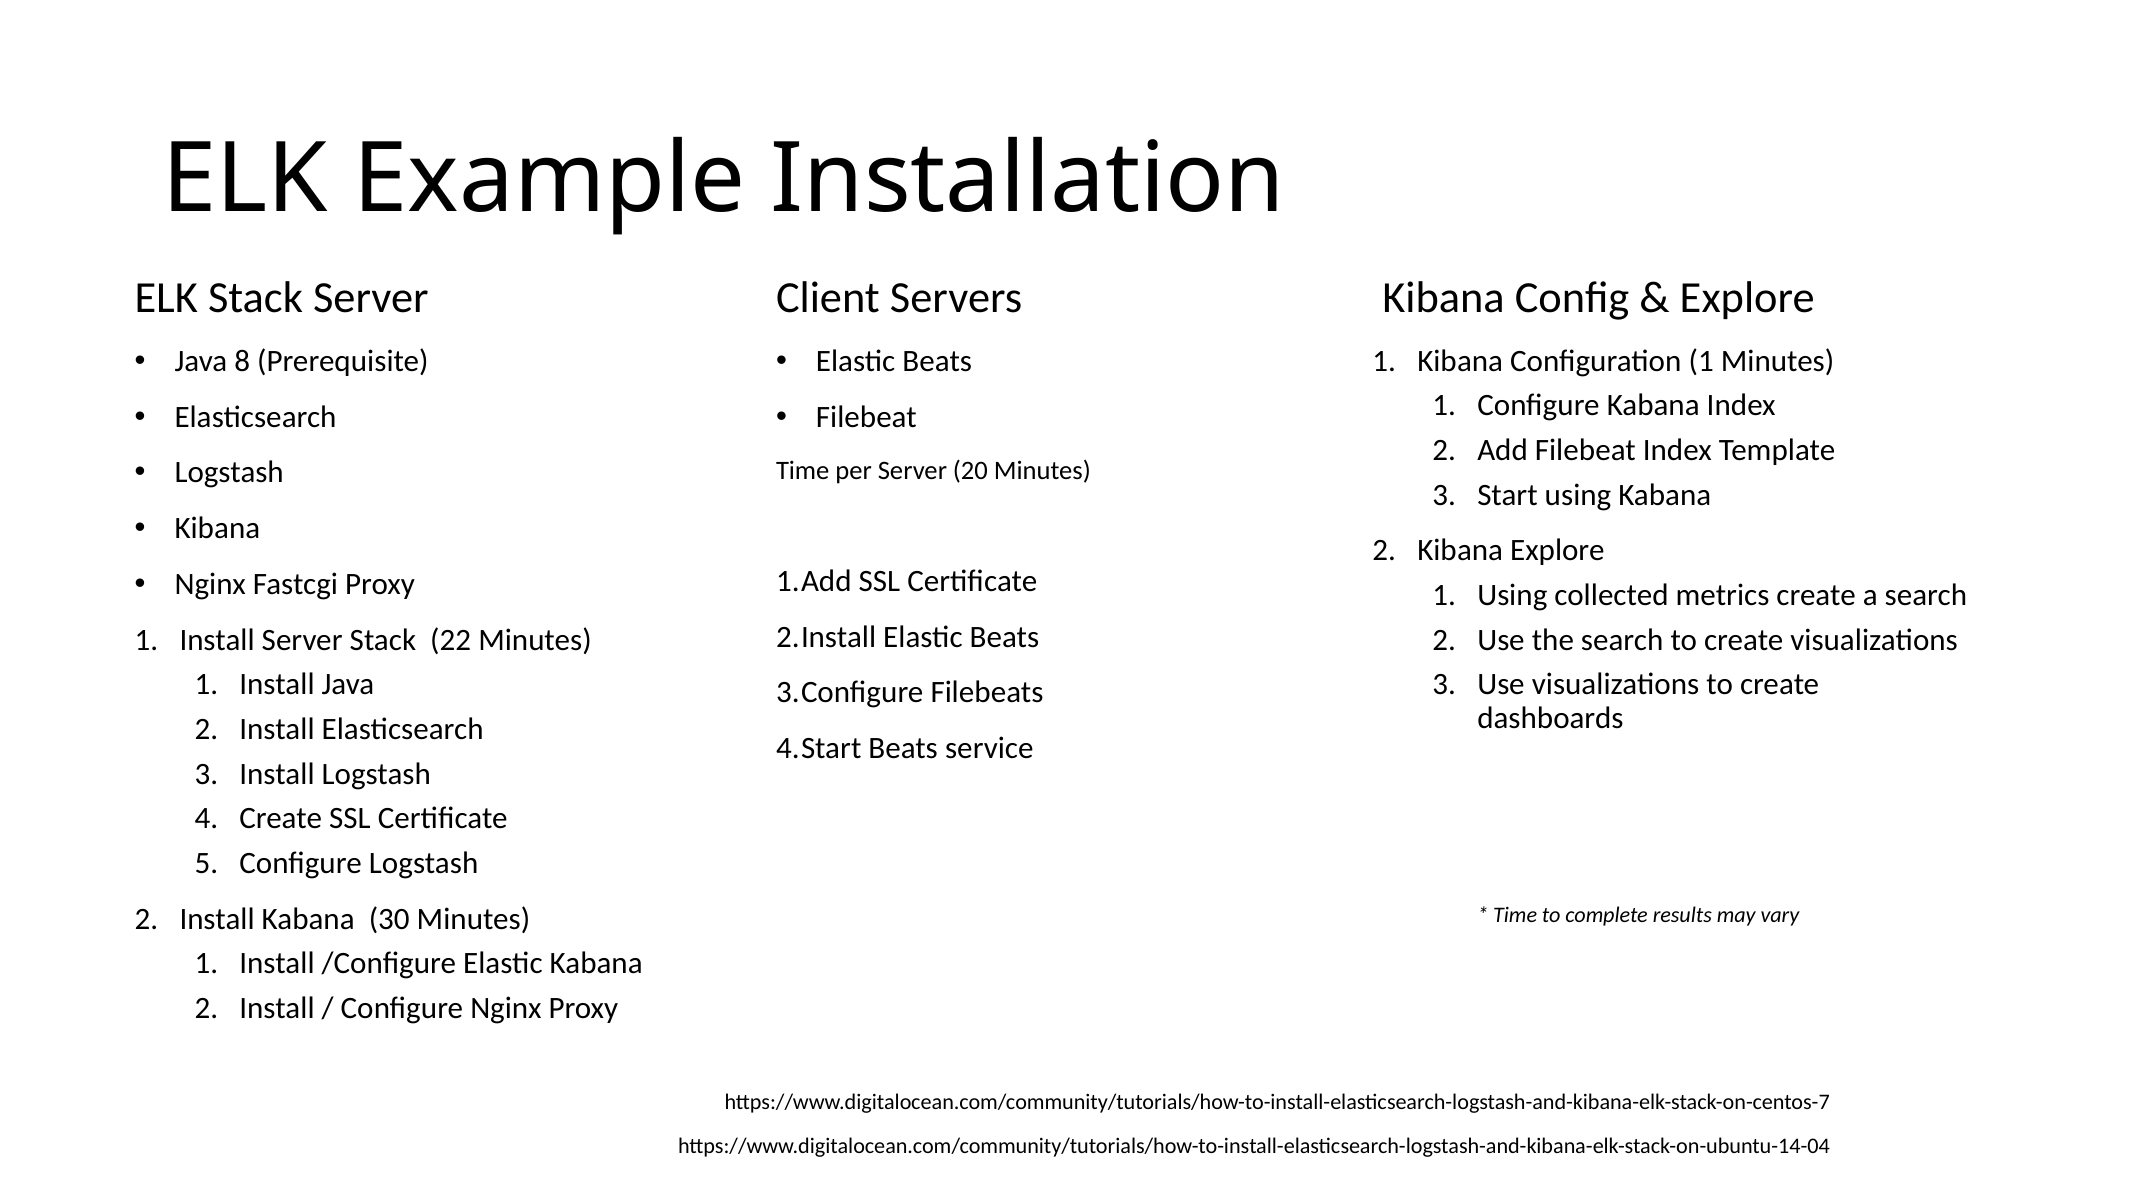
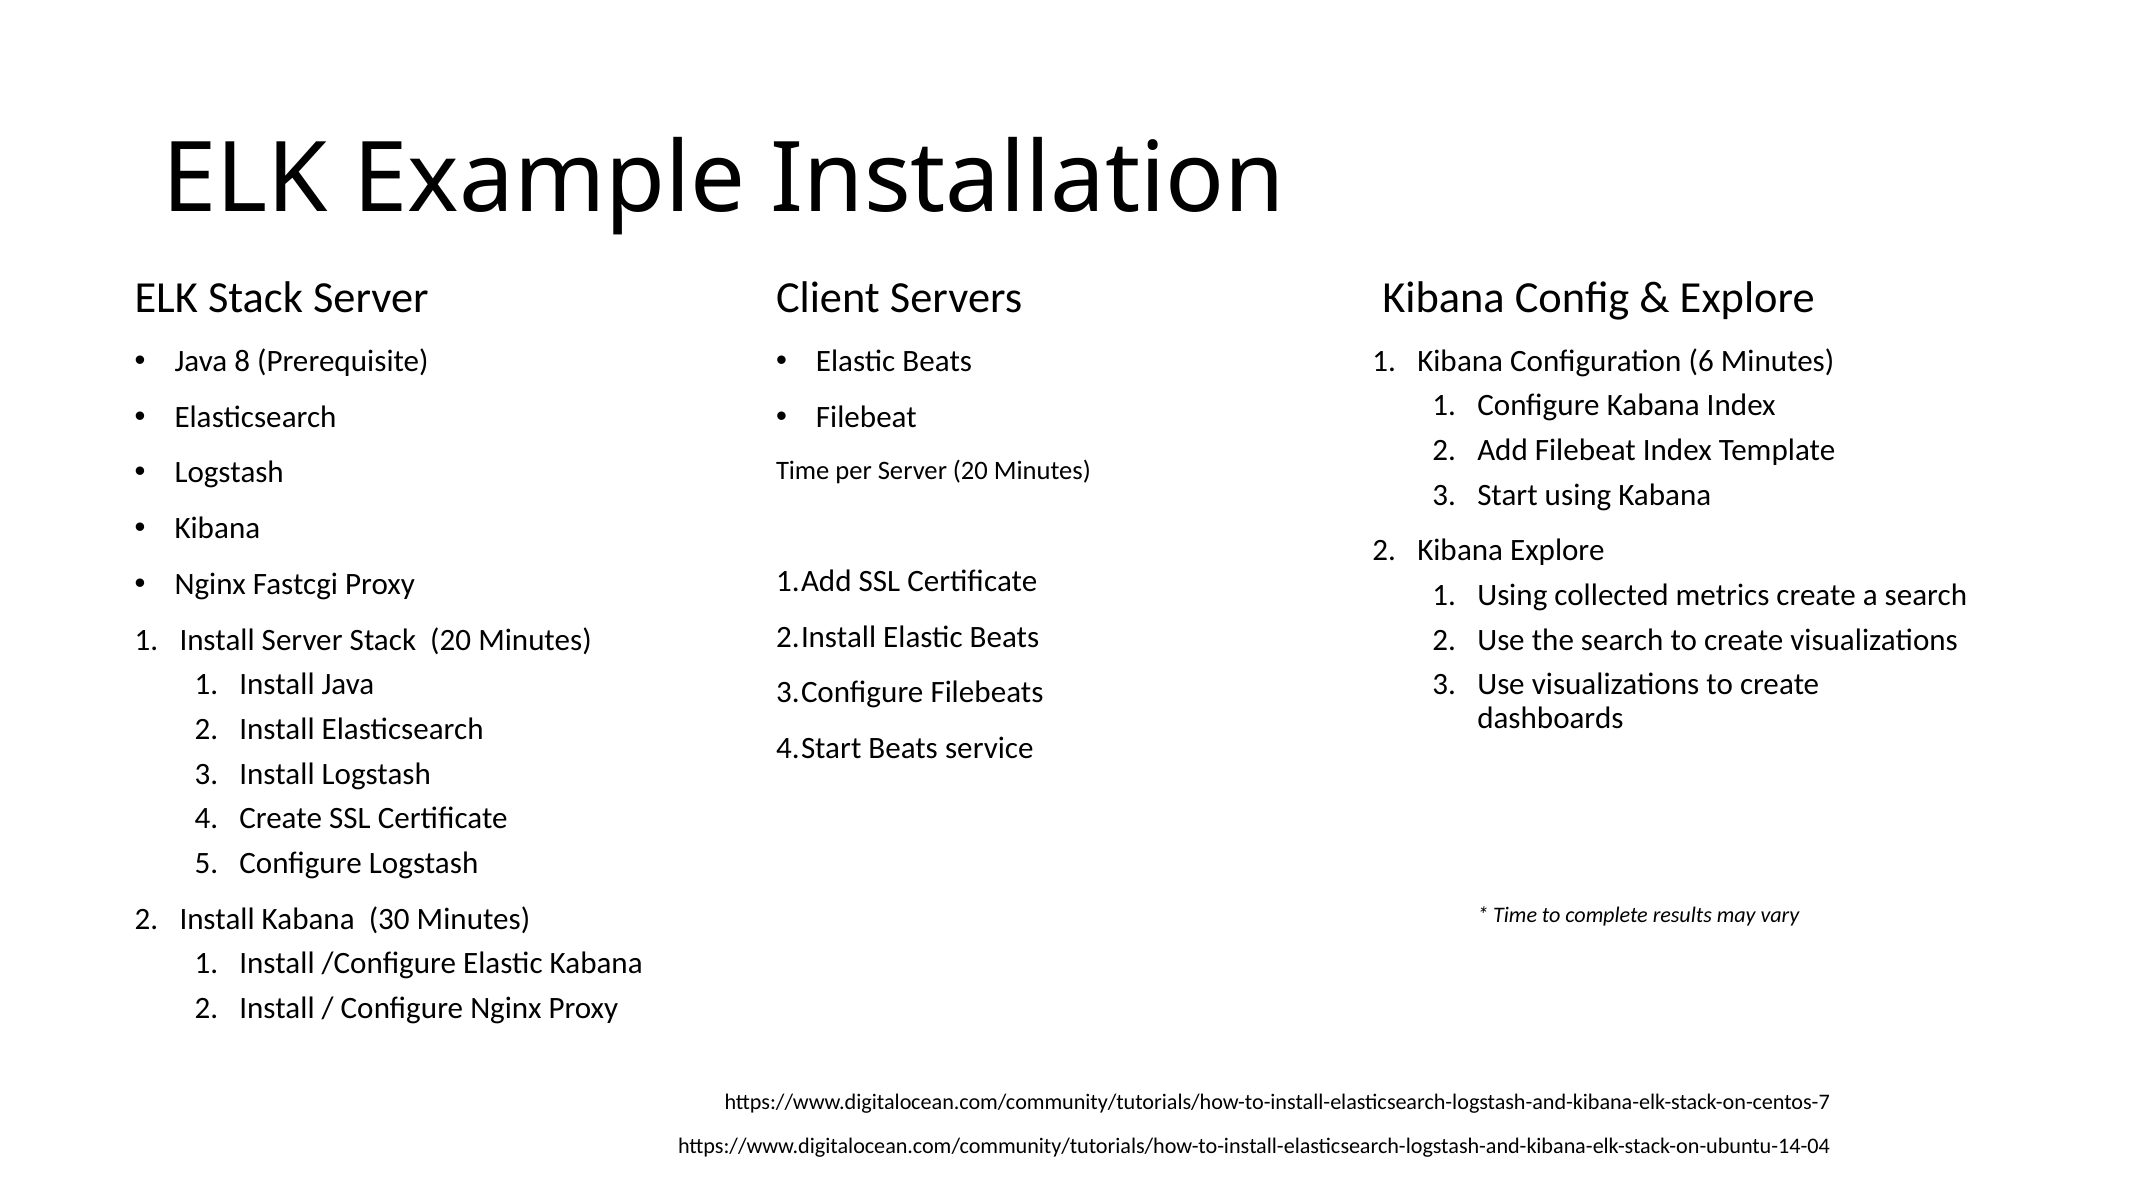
Configuration 1: 1 -> 6
Stack 22: 22 -> 20
